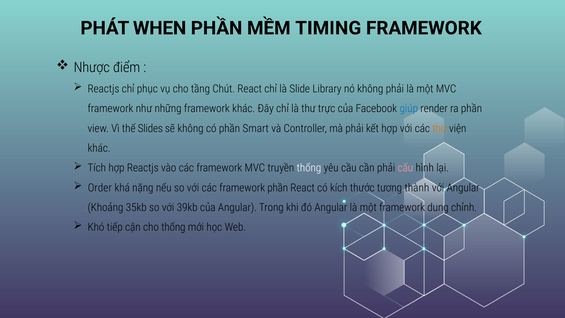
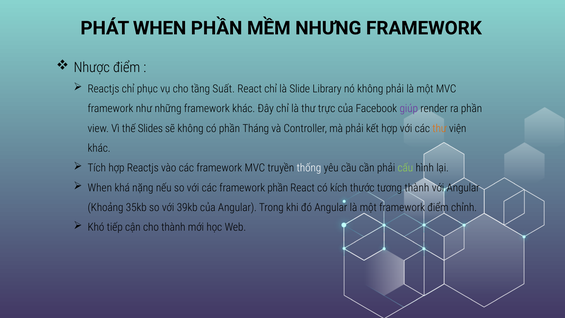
TIMING: TIMING -> NHƯNG
Chút: Chút -> Suất
giúp colour: blue -> purple
Smart: Smart -> Tháng
cấu colour: pink -> light green
Order at (100, 188): Order -> When
framework dung: dung -> điểm
cho thống: thống -> thành
